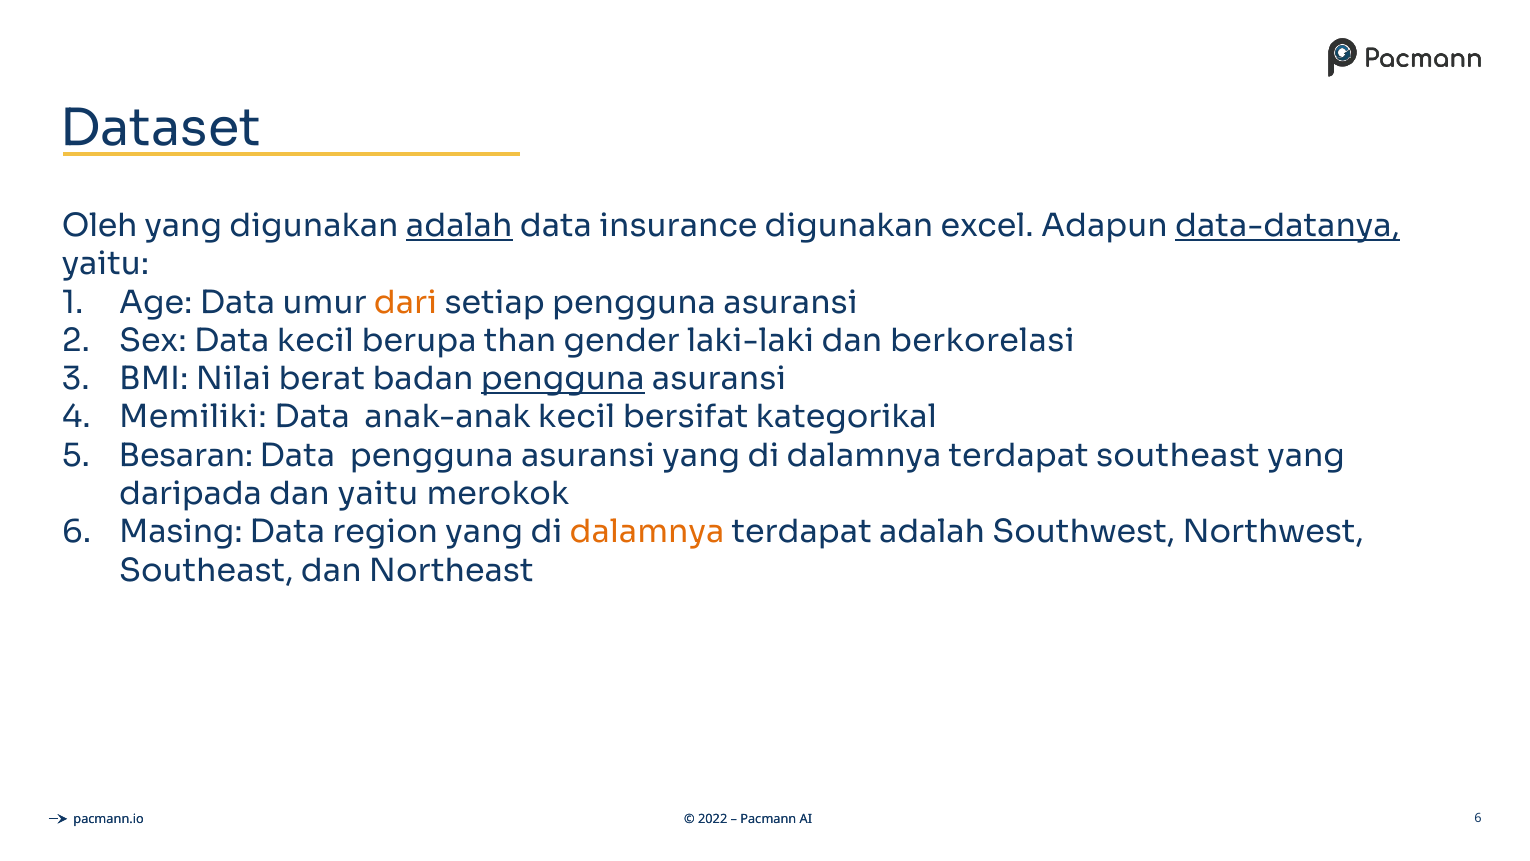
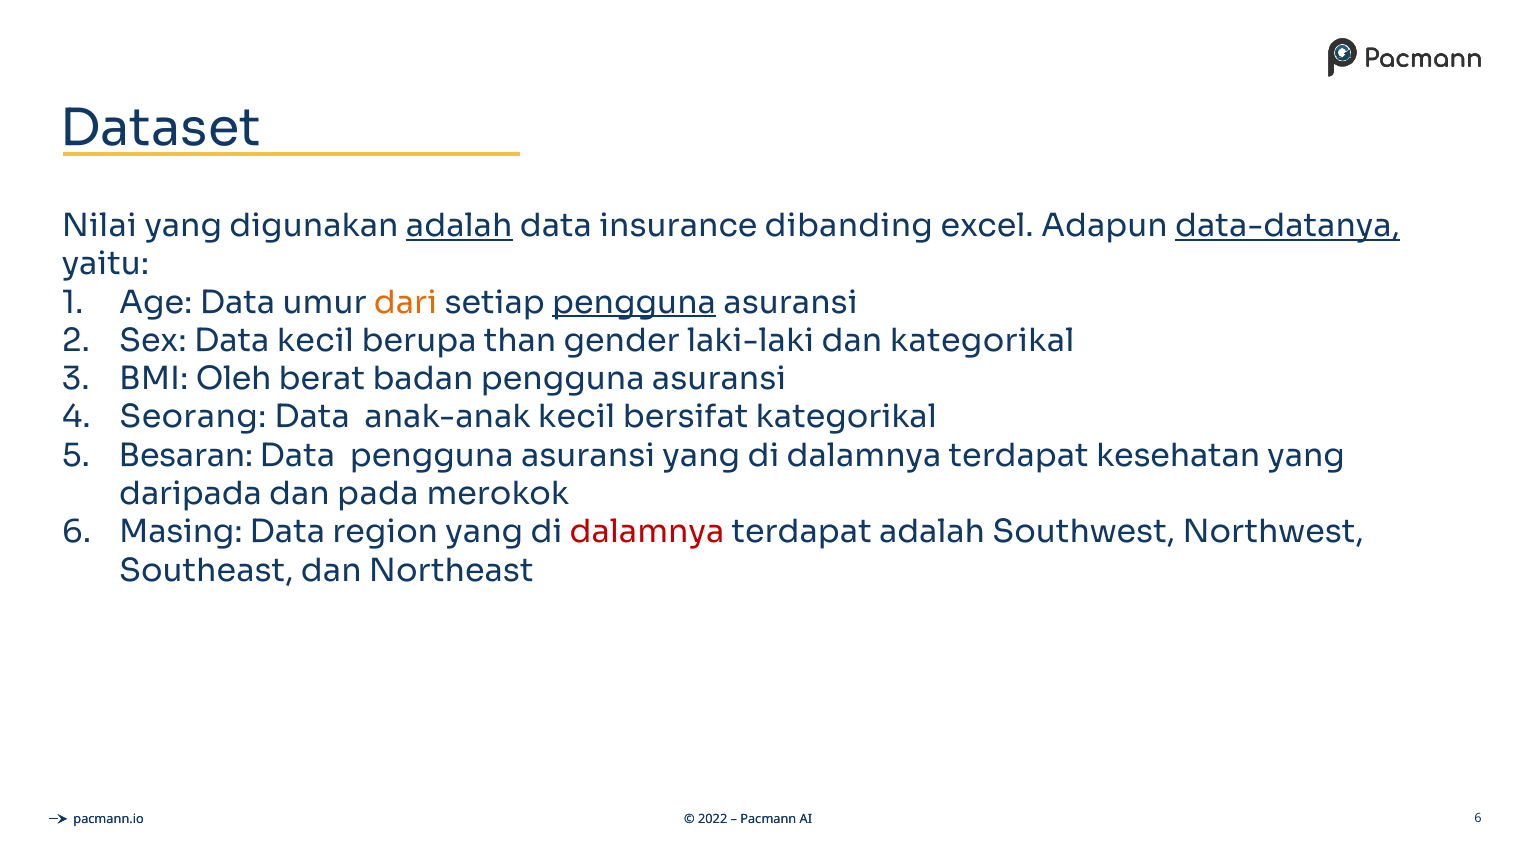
Oleh: Oleh -> Nilai
insurance digunakan: digunakan -> dibanding
pengguna at (634, 302) underline: none -> present
dan berkorelasi: berkorelasi -> kategorikal
Nilai: Nilai -> Oleh
pengguna at (563, 379) underline: present -> none
Memiliki: Memiliki -> Seorang
terdapat southeast: southeast -> kesehatan
dan yaitu: yaitu -> pada
dalamnya at (647, 532) colour: orange -> red
